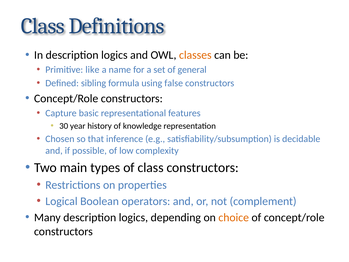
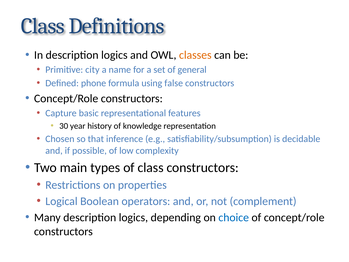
like: like -> city
sibling: sibling -> phone
choice colour: orange -> blue
